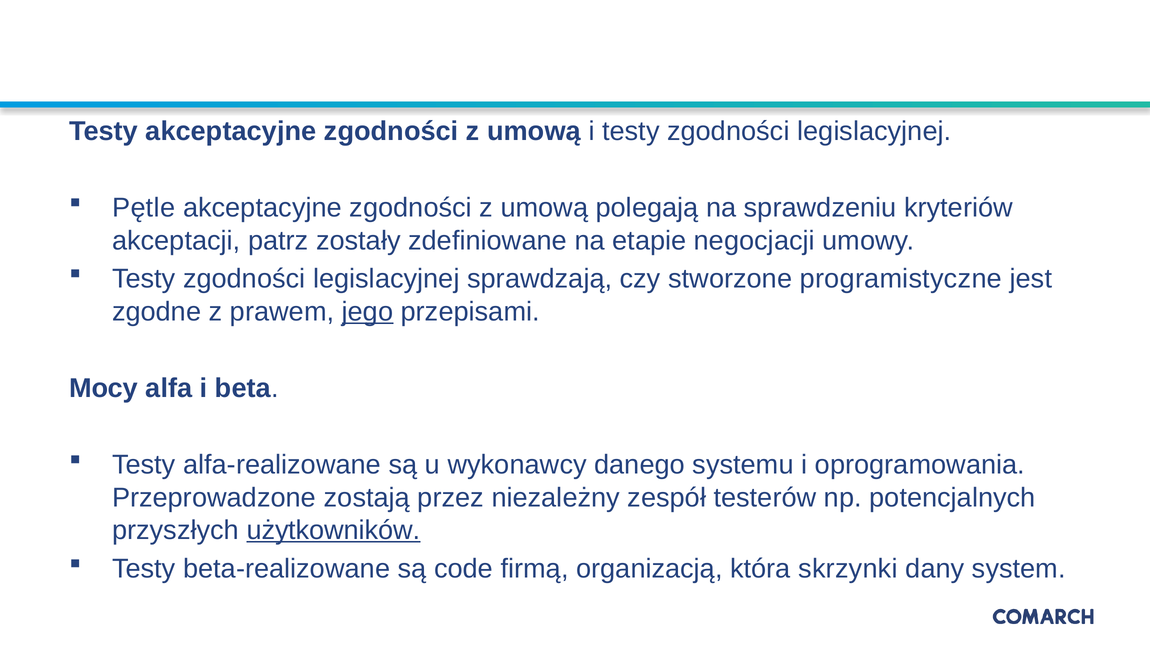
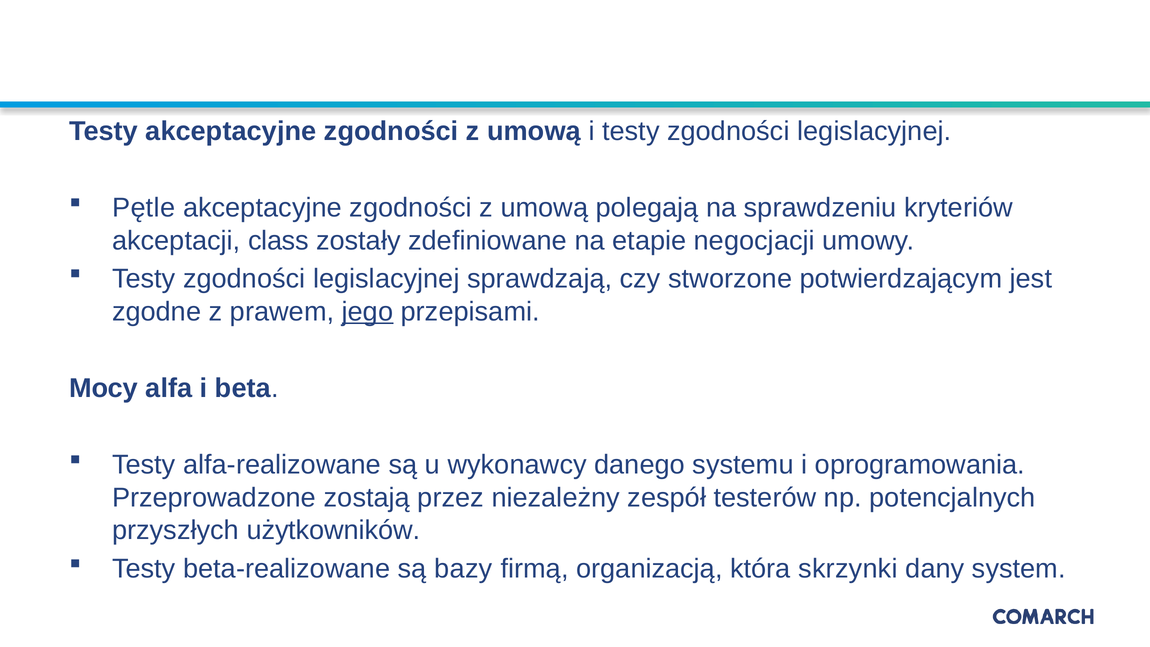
patrz: patrz -> class
programistyczne: programistyczne -> potwierdzającym
użytkowników underline: present -> none
code: code -> bazy
